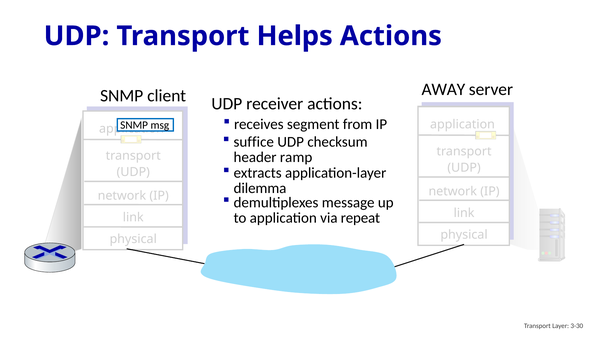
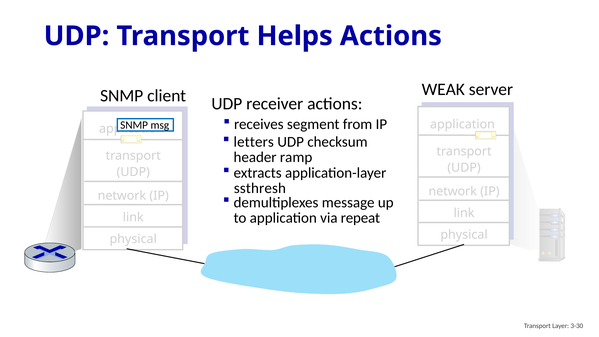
AWAY: AWAY -> WEAK
suffice: suffice -> letters
dilemma: dilemma -> ssthresh
